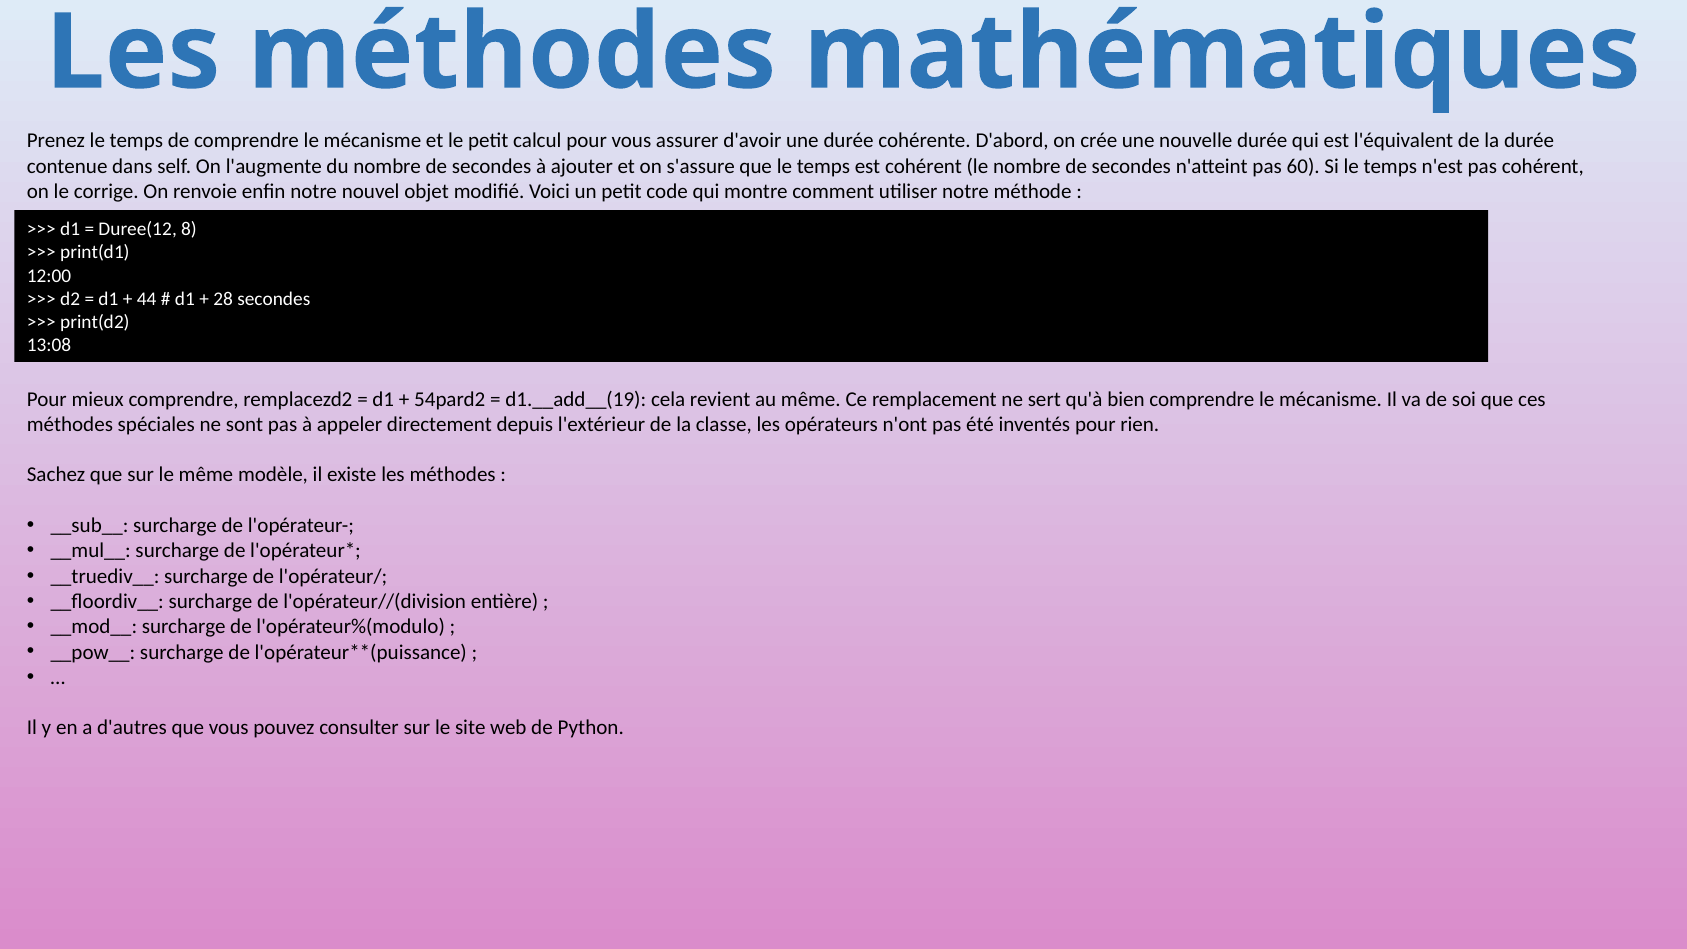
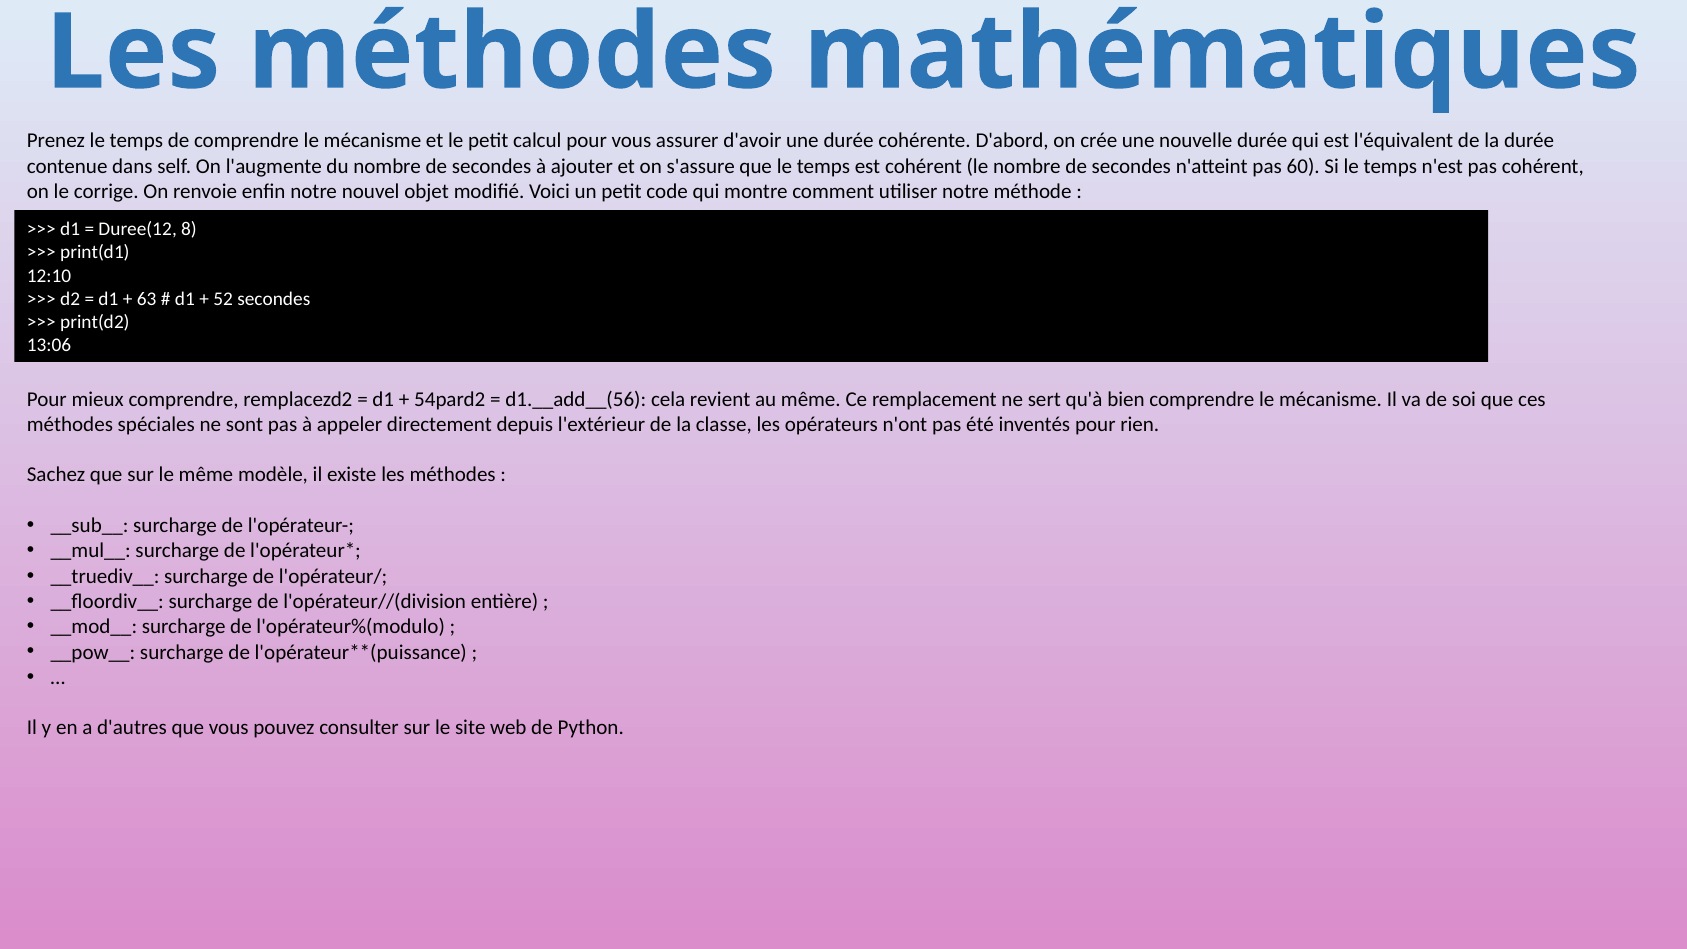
12:00: 12:00 -> 12:10
44: 44 -> 63
28: 28 -> 52
13:08: 13:08 -> 13:06
d1.__add__(19: d1.__add__(19 -> d1.__add__(56
